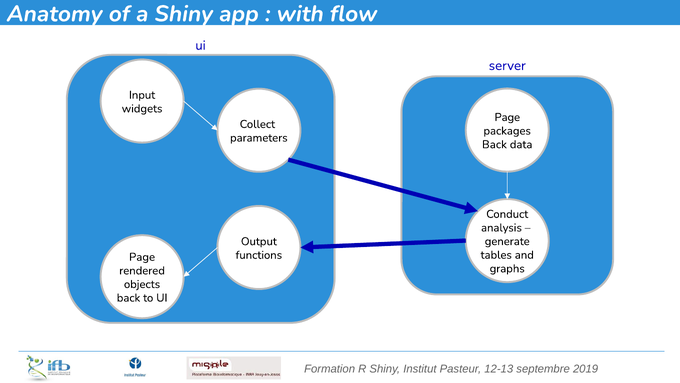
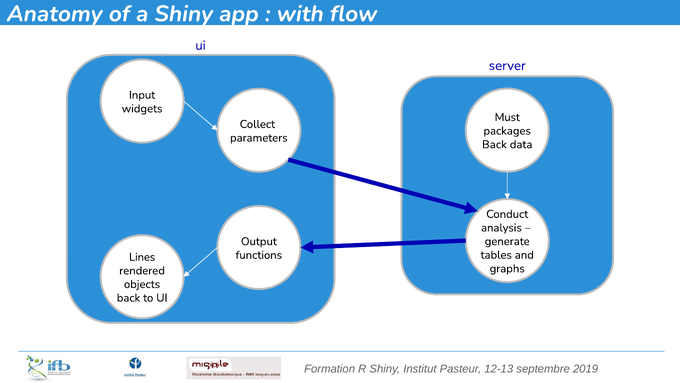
Page at (507, 117): Page -> Must
Page at (142, 257): Page -> Lines
